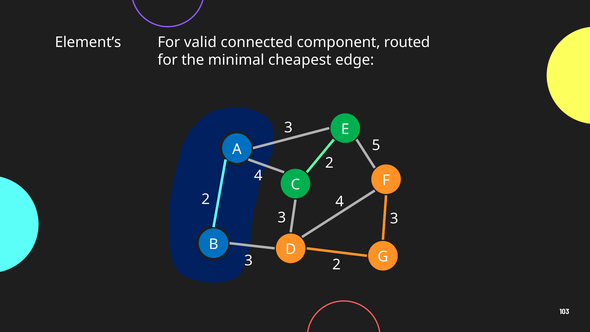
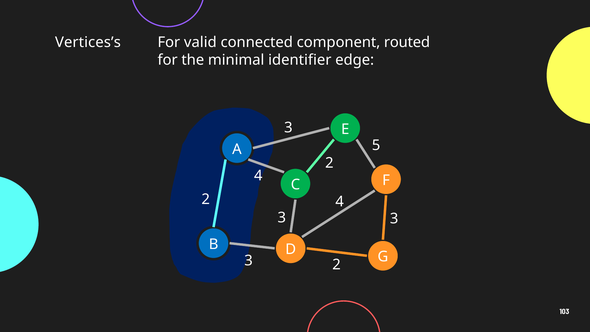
Element’s: Element’s -> Vertices’s
cheapest: cheapest -> identifier
